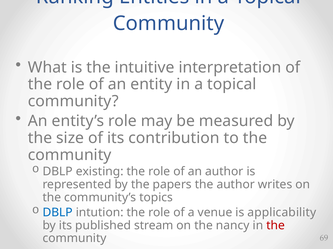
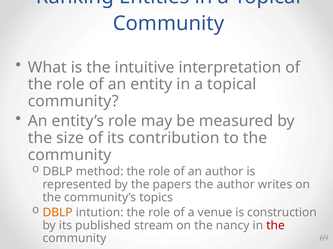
existing: existing -> method
DBLP at (58, 213) colour: blue -> orange
applicability: applicability -> construction
